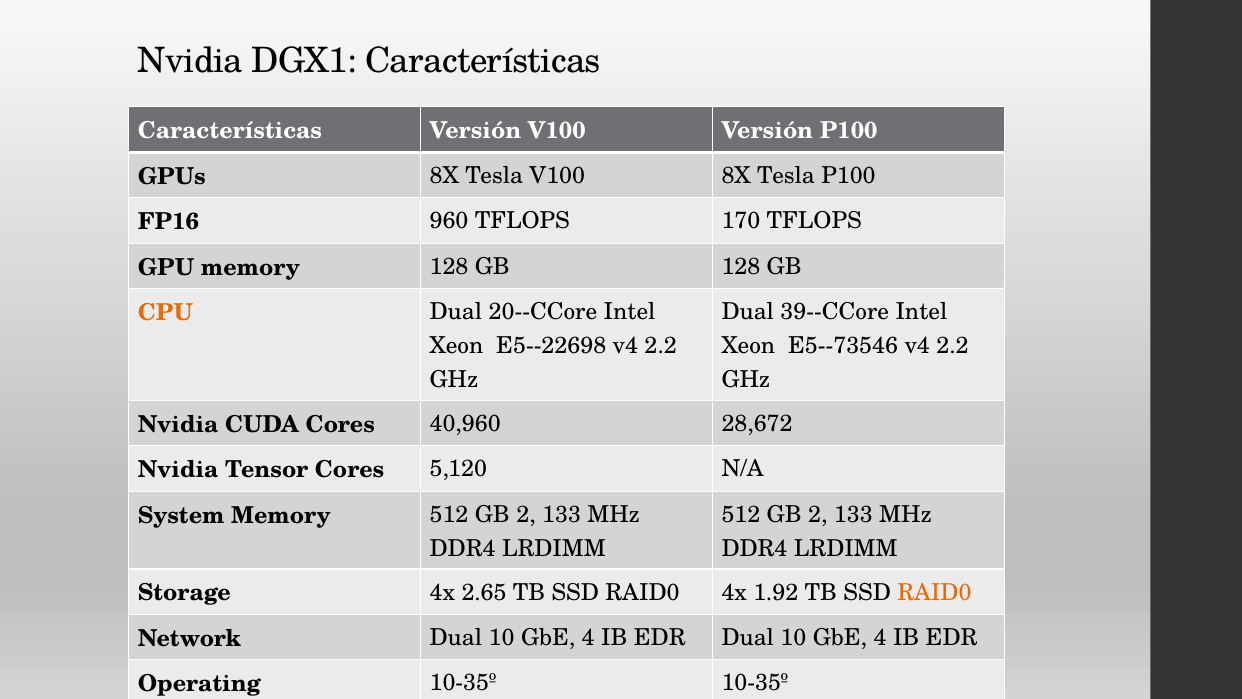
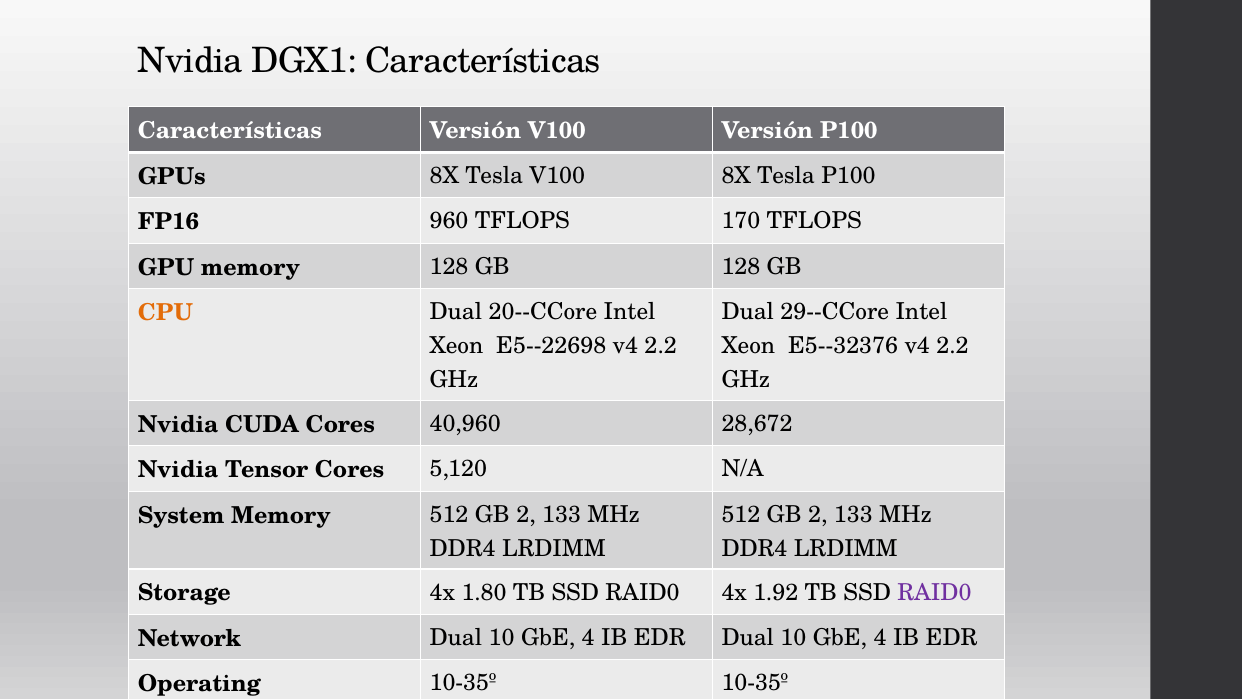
39--CCore: 39--CCore -> 29--CCore
E5--73546: E5--73546 -> E5--32376
2.65: 2.65 -> 1.80
RAID0 at (934, 592) colour: orange -> purple
